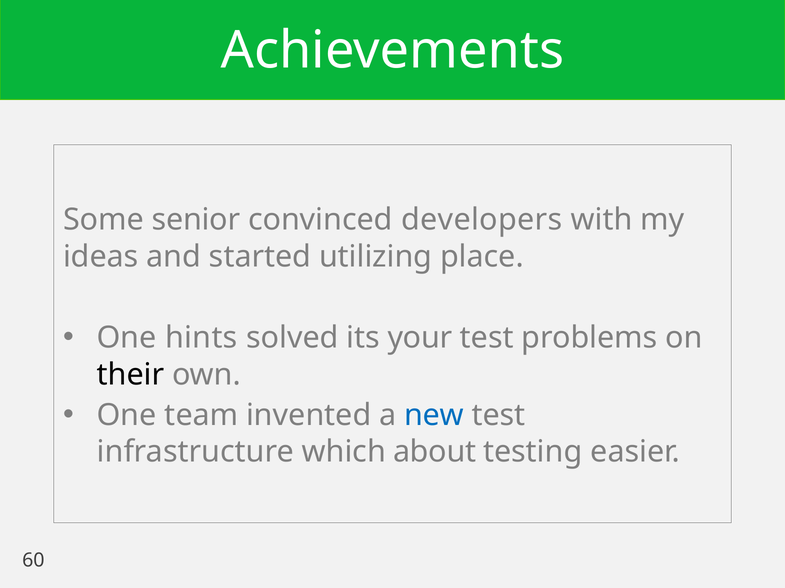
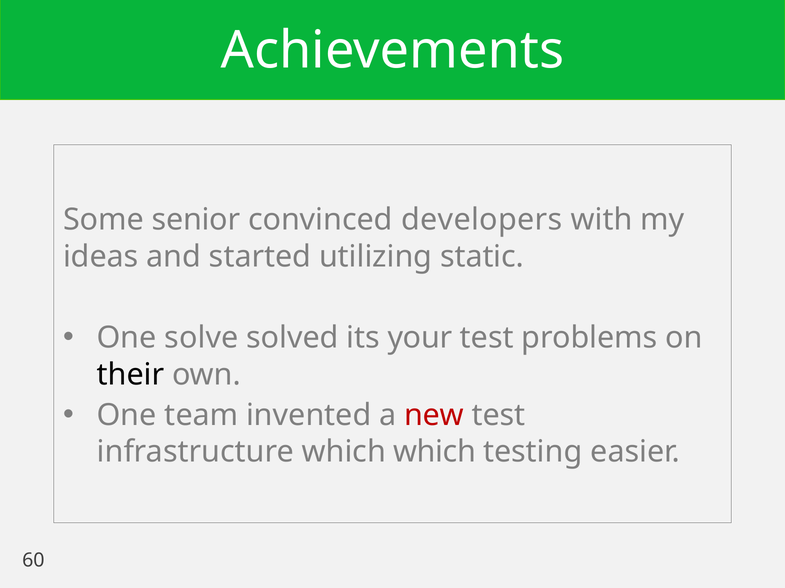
place: place -> static
hints: hints -> solve
new colour: blue -> red
which about: about -> which
